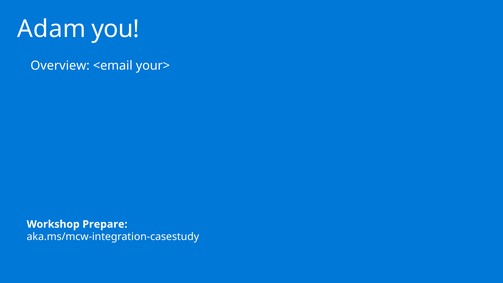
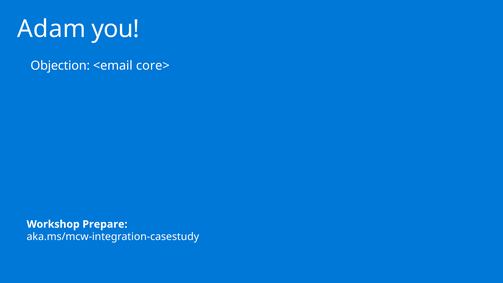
Overview: Overview -> Objection
your>: your> -> core>
